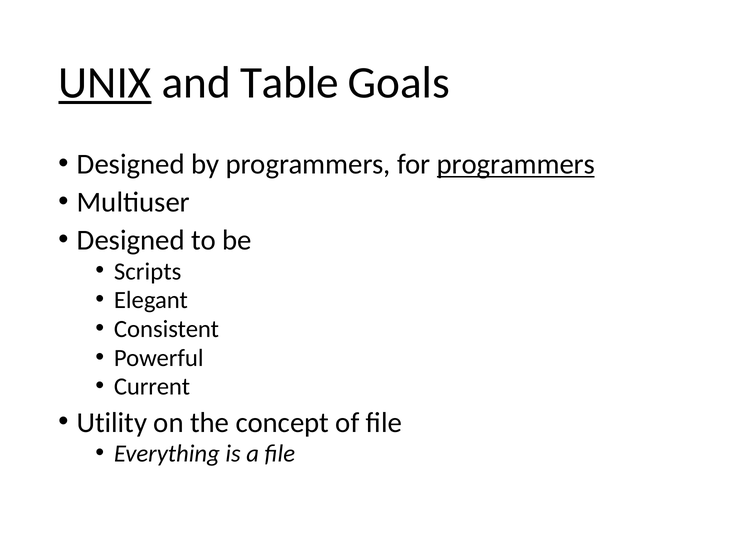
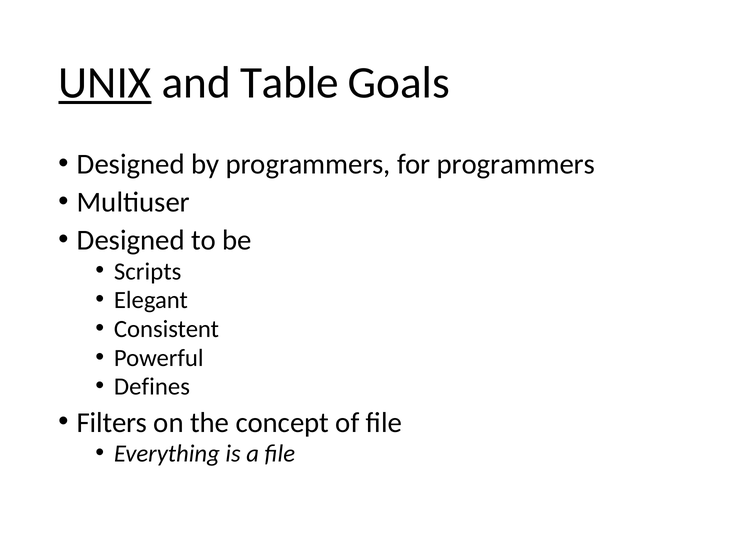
programmers at (516, 164) underline: present -> none
Current: Current -> Defines
Utility: Utility -> Filters
